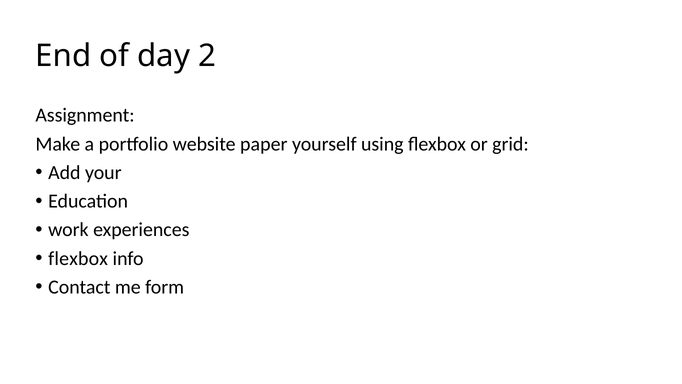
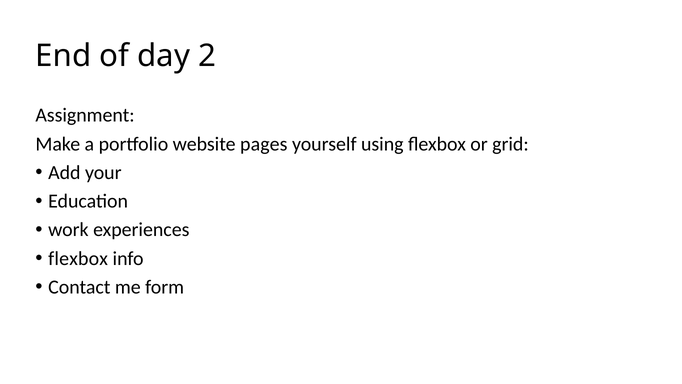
paper: paper -> pages
